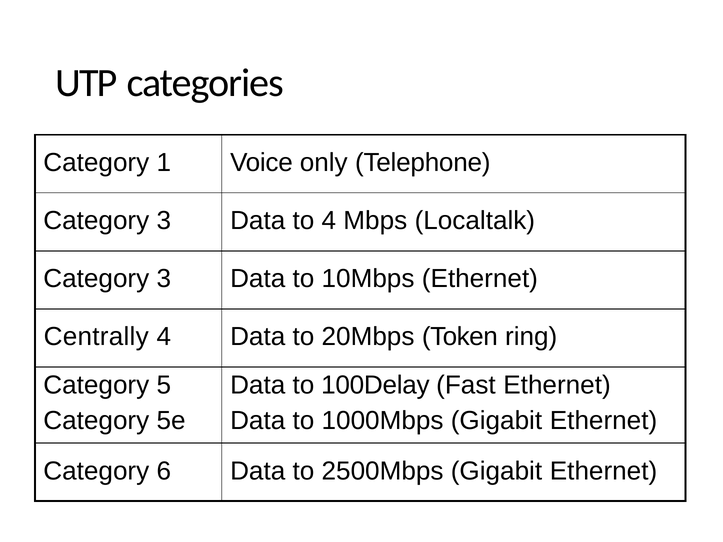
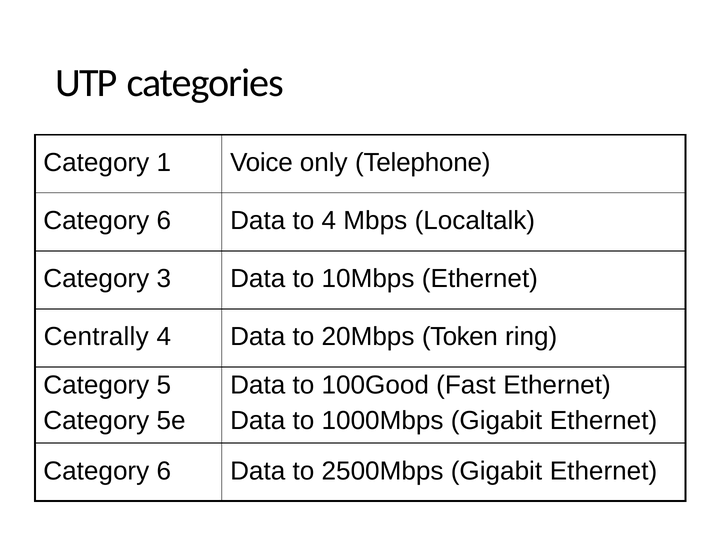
3 at (164, 221): 3 -> 6
100Delay: 100Delay -> 100Good
